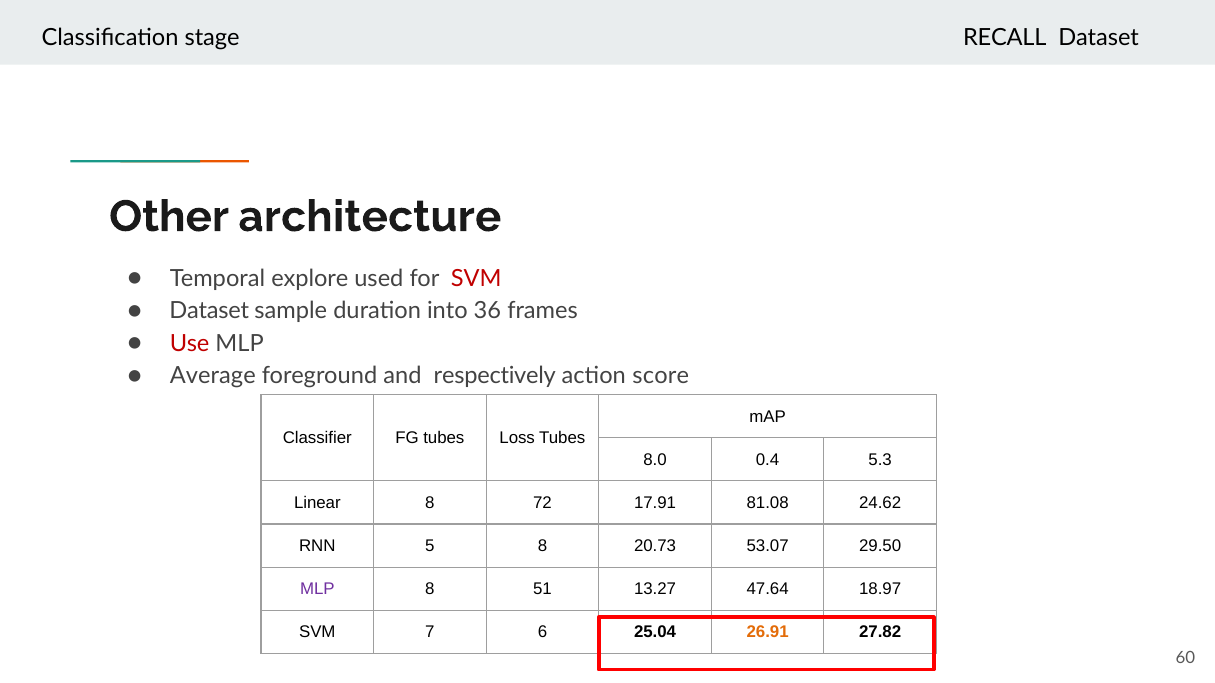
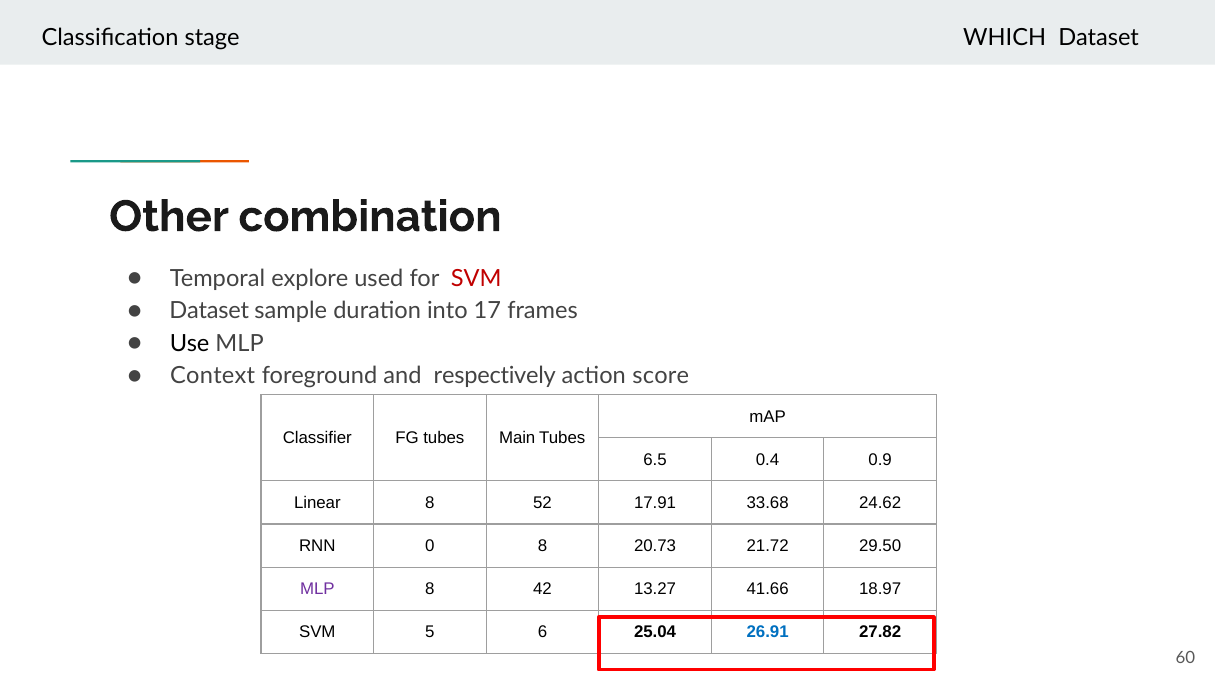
RECALL: RECALL -> WHICH
architecture: architecture -> combination
36: 36 -> 17
Use colour: red -> black
Average: Average -> Context
Loss: Loss -> Main
8.0: 8.0 -> 6.5
5.3: 5.3 -> 0.9
72: 72 -> 52
81.08: 81.08 -> 33.68
5: 5 -> 0
53.07: 53.07 -> 21.72
51: 51 -> 42
47.64: 47.64 -> 41.66
7: 7 -> 5
26.91 colour: orange -> blue
